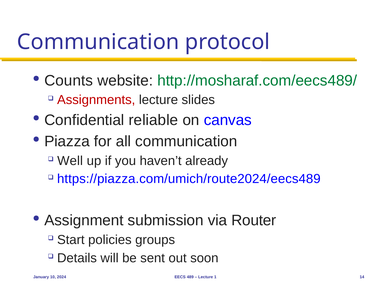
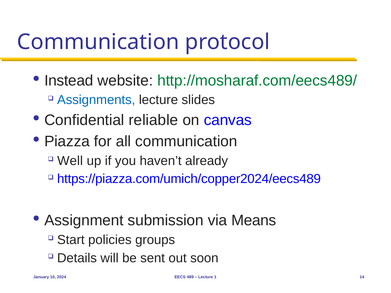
Counts: Counts -> Instead
Assignments colour: red -> blue
https://piazza.com/umich/route2024/eecs489: https://piazza.com/umich/route2024/eecs489 -> https://piazza.com/umich/copper2024/eecs489
Router: Router -> Means
